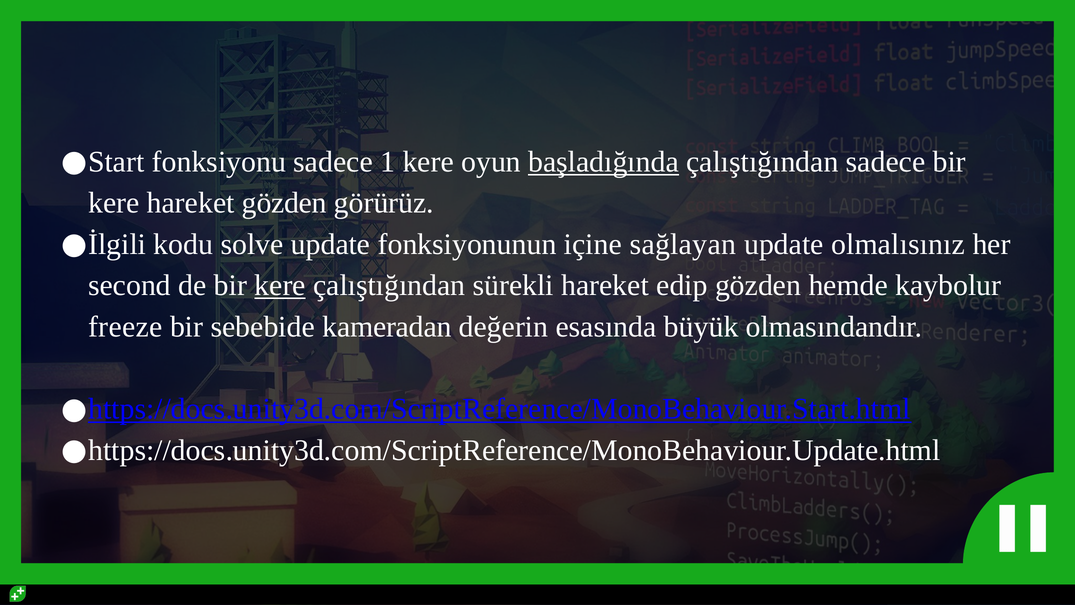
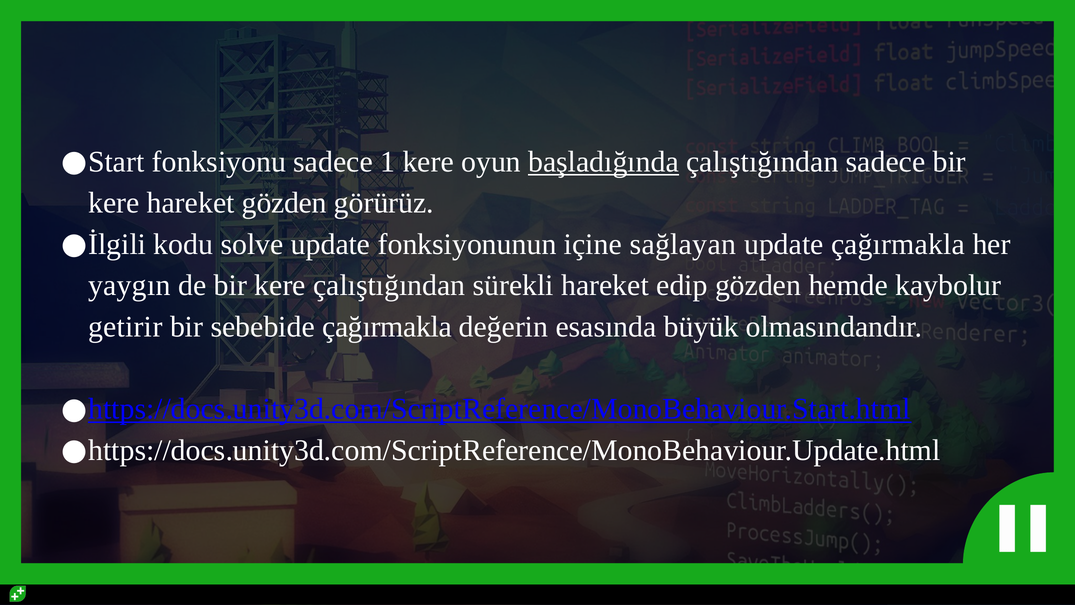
update olmalısınız: olmalısınız -> çağırmakla
second: second -> yaygın
kere at (280, 285) underline: present -> none
freeze: freeze -> getirir
sebebide kameradan: kameradan -> çağırmakla
